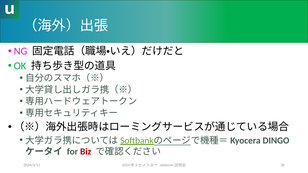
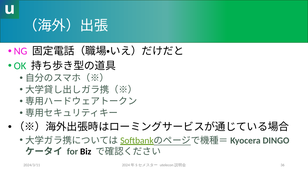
Biz colour: red -> black
